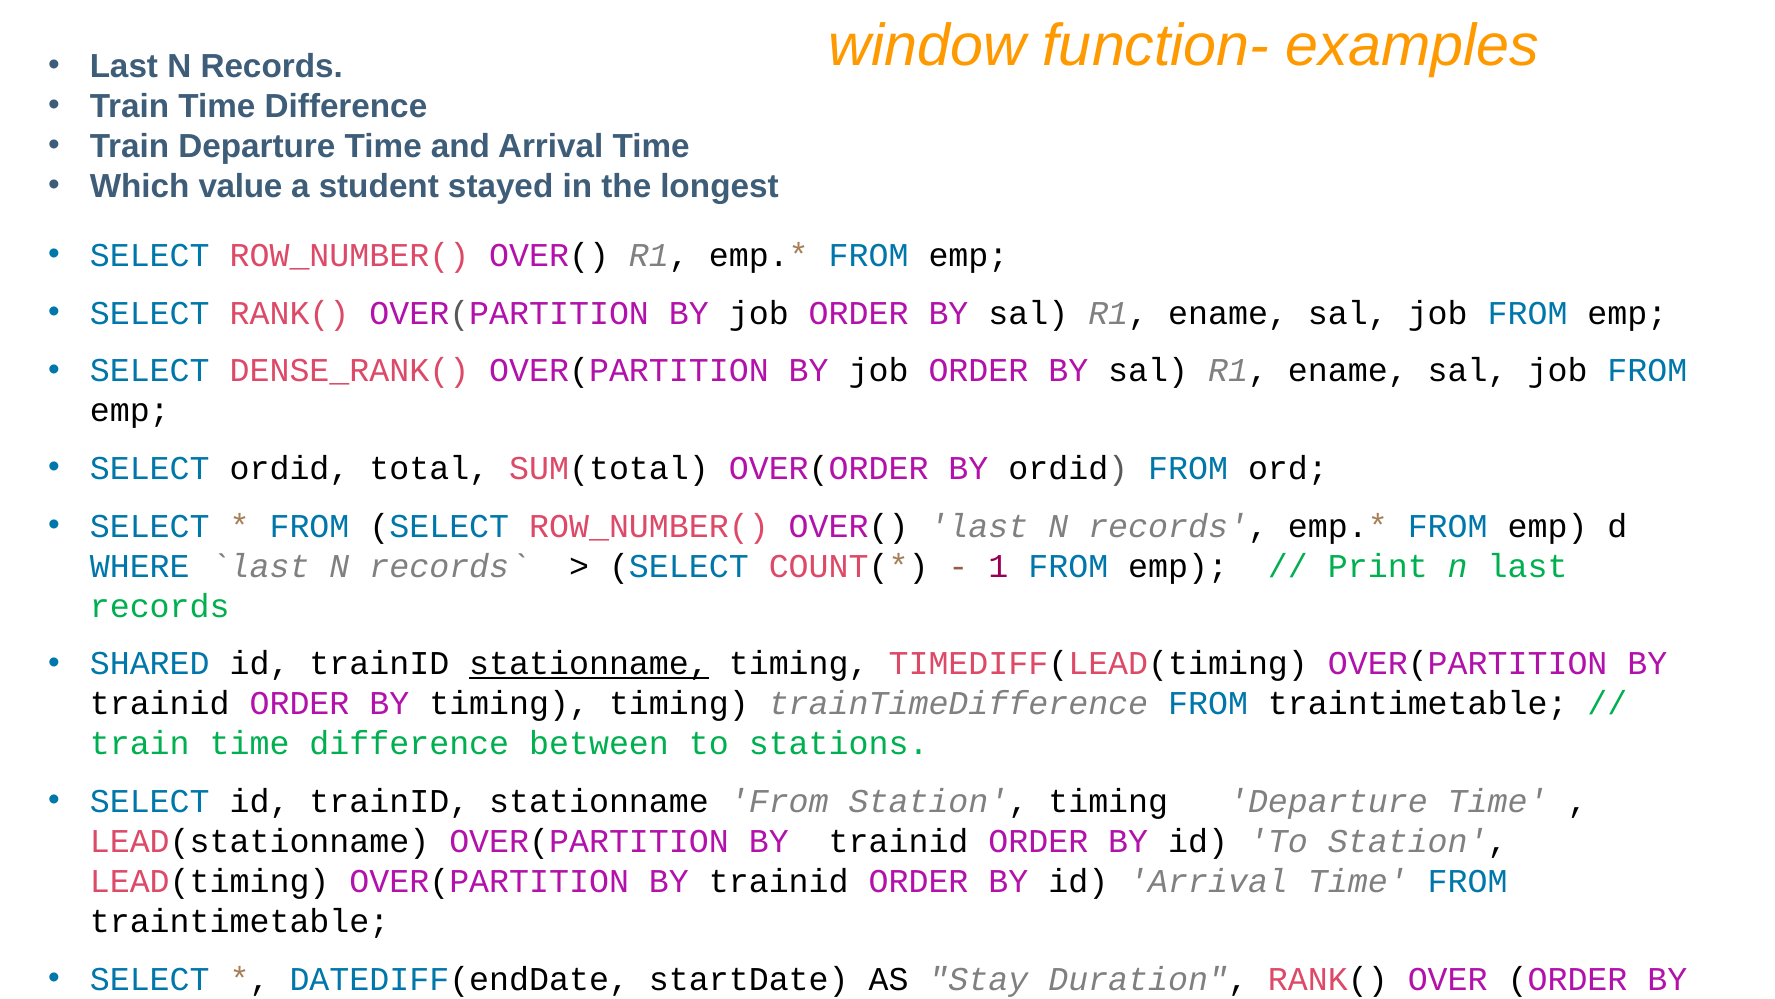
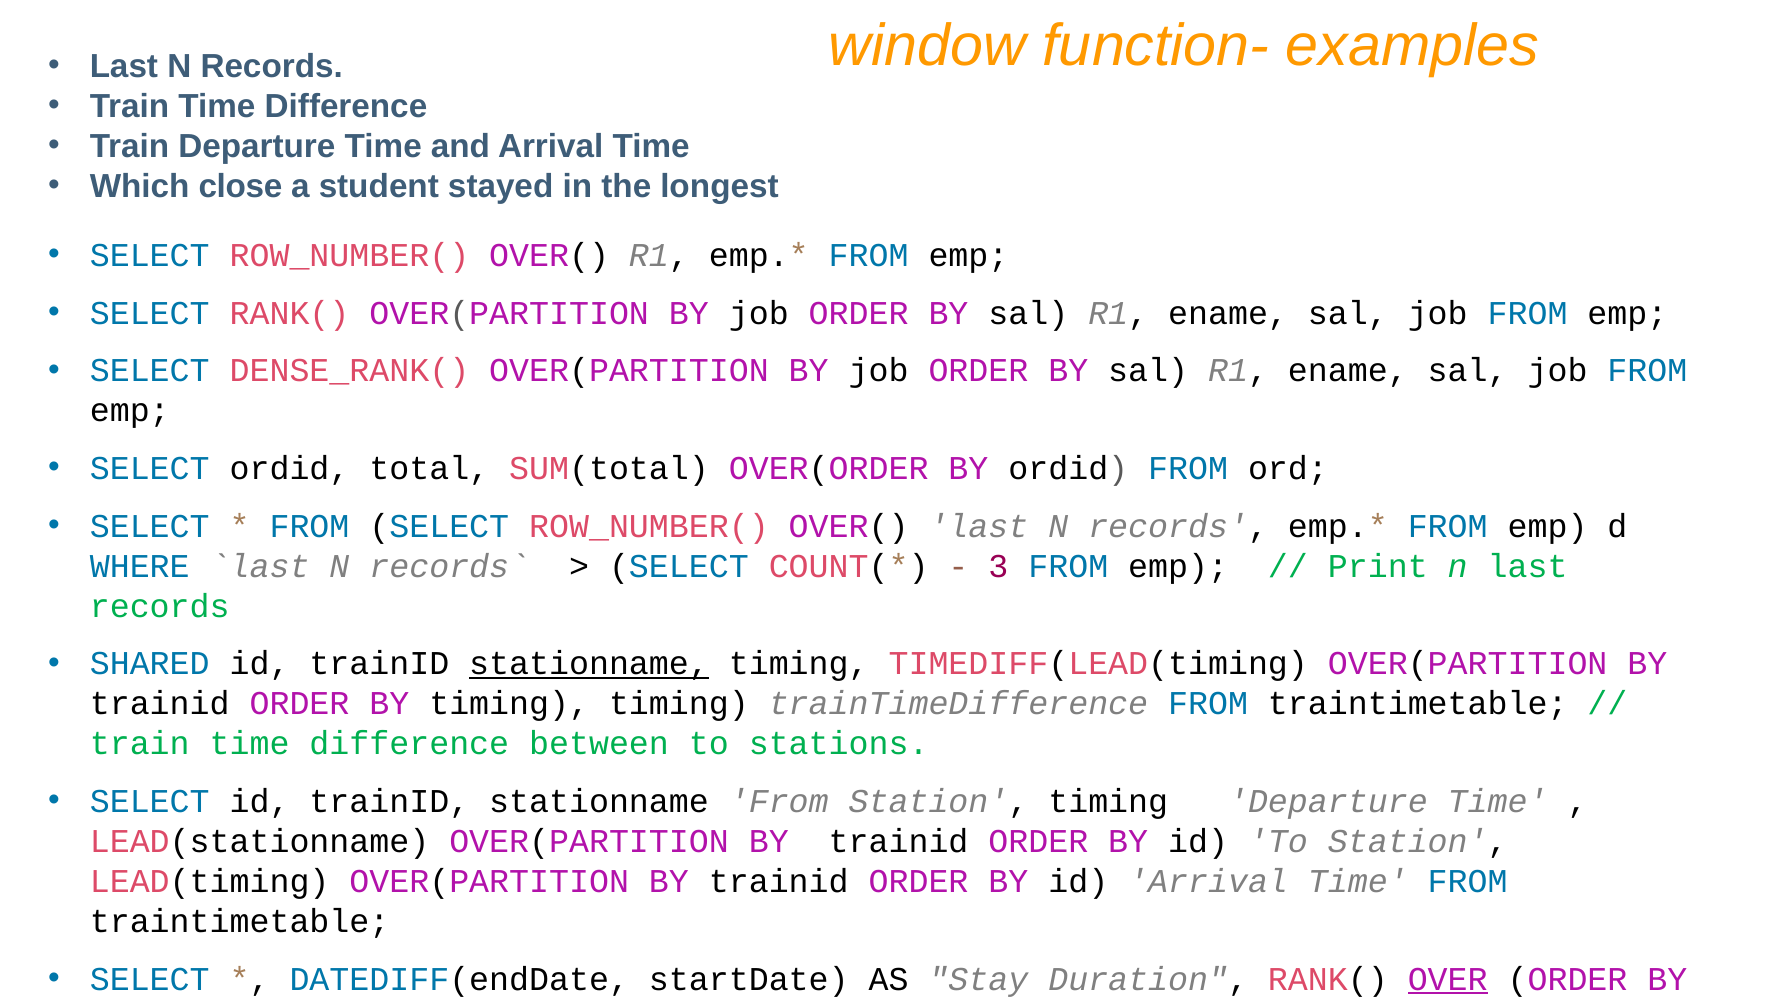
value: value -> close
1: 1 -> 3
OVER underline: none -> present
